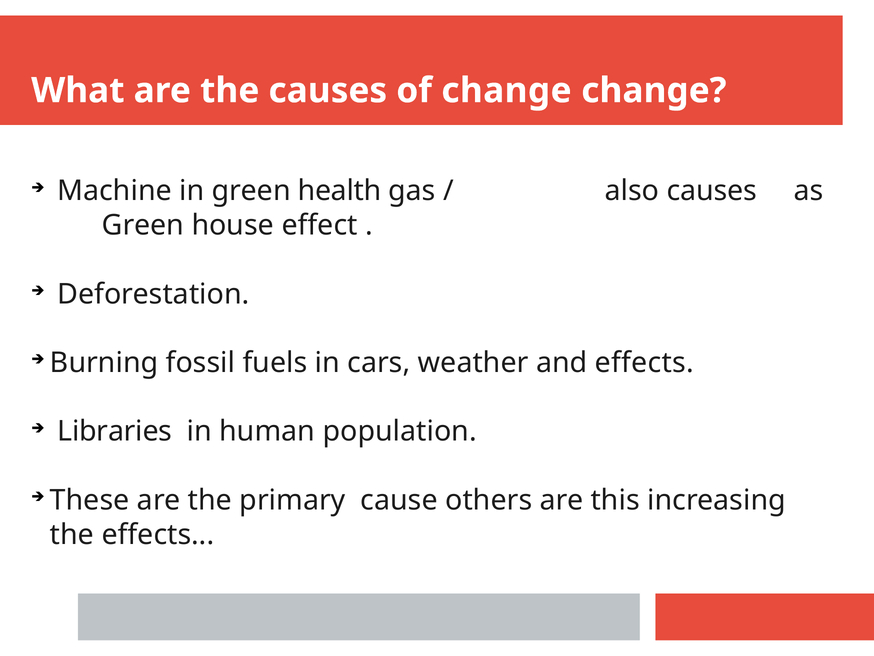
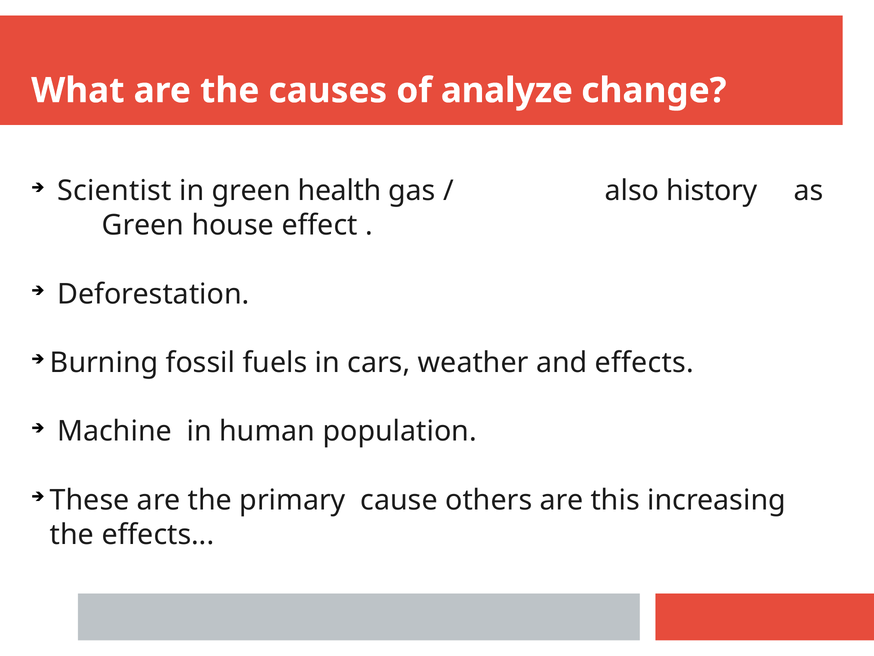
of change: change -> analyze
Machine: Machine -> Scientist
also causes: causes -> history
Libraries: Libraries -> Machine
